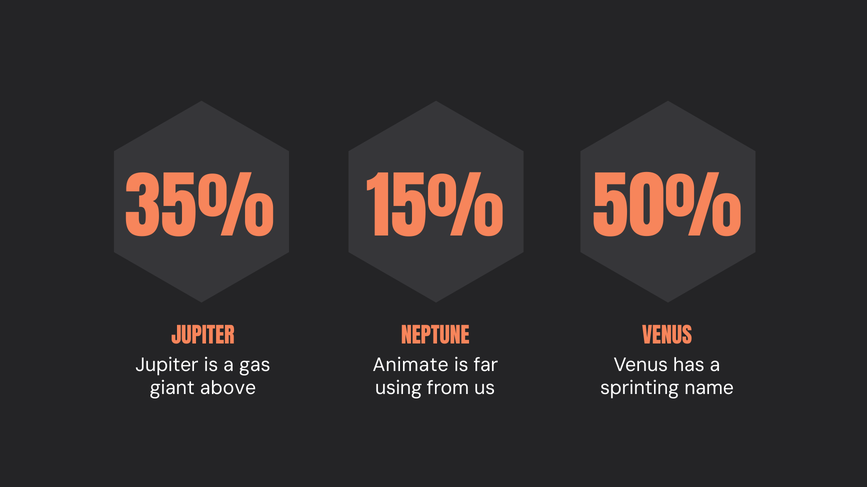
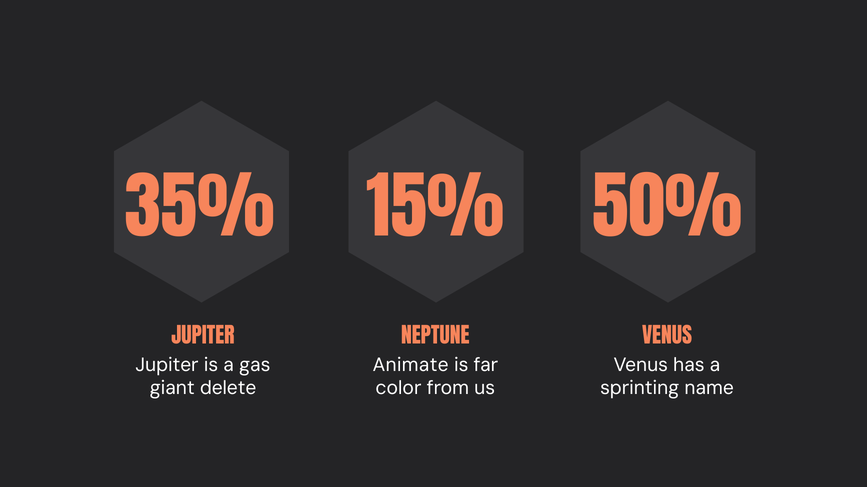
above: above -> delete
using: using -> color
